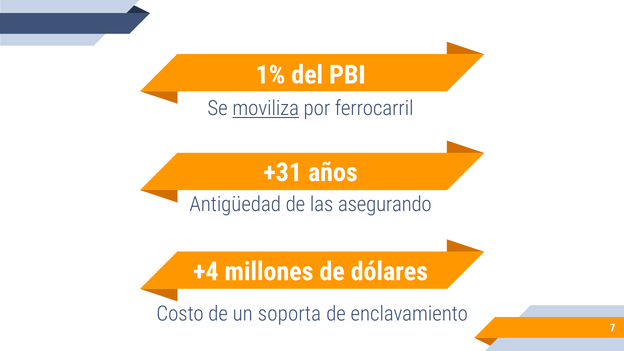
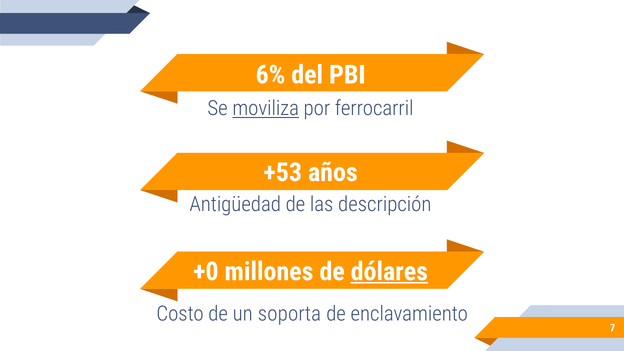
1%: 1% -> 6%
+31: +31 -> +53
asegurando: asegurando -> descripción
+4: +4 -> +0
dólares underline: none -> present
